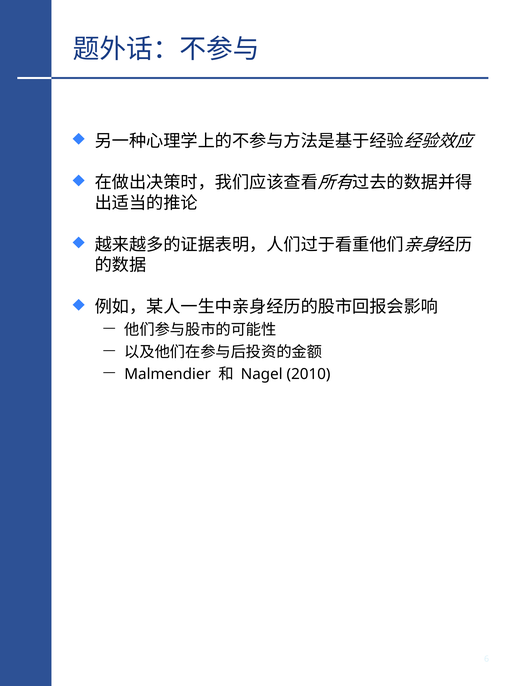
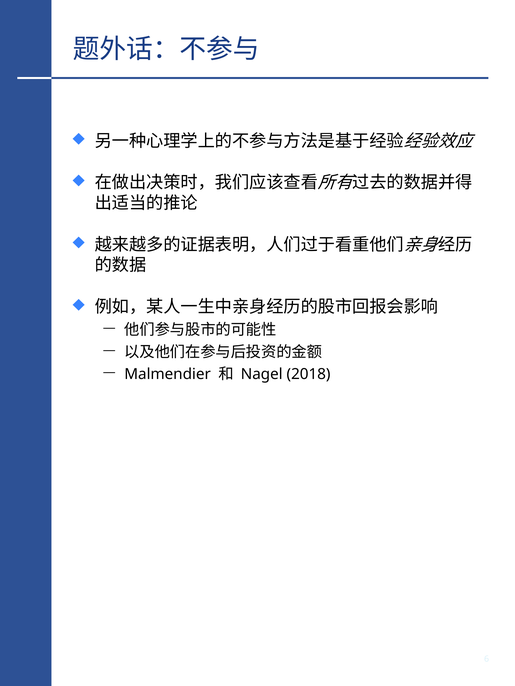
2010: 2010 -> 2018
